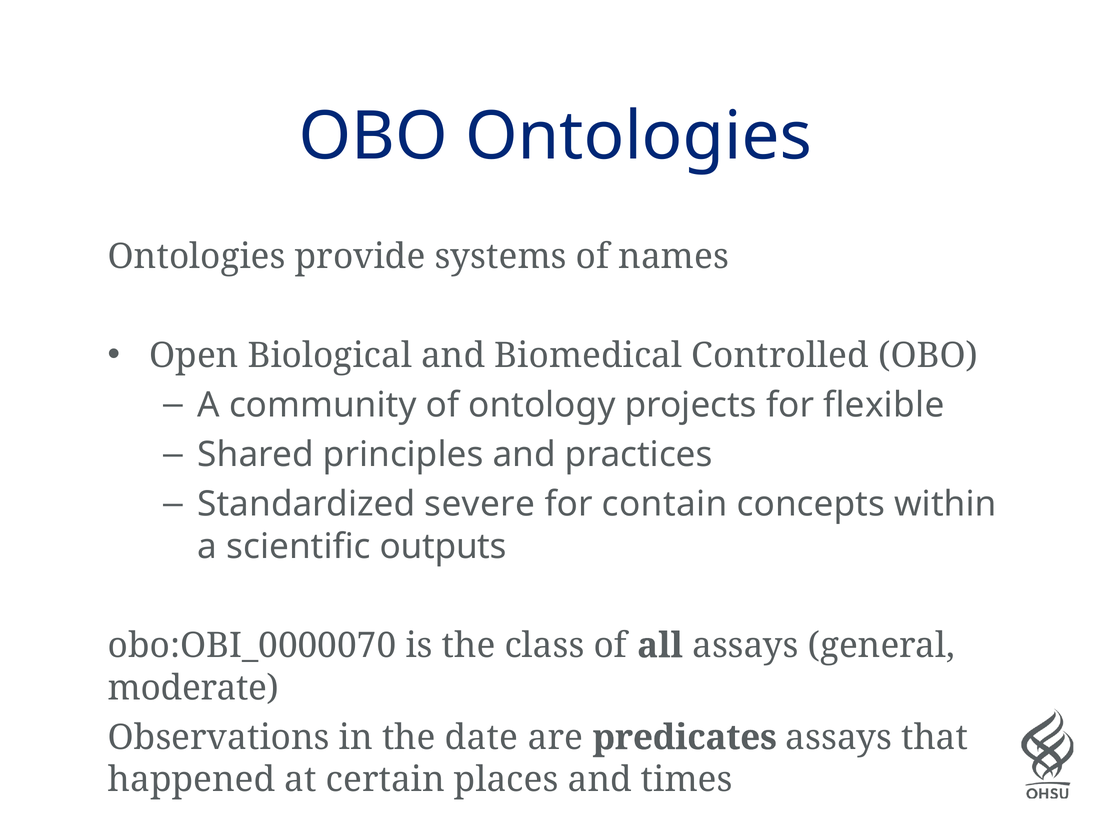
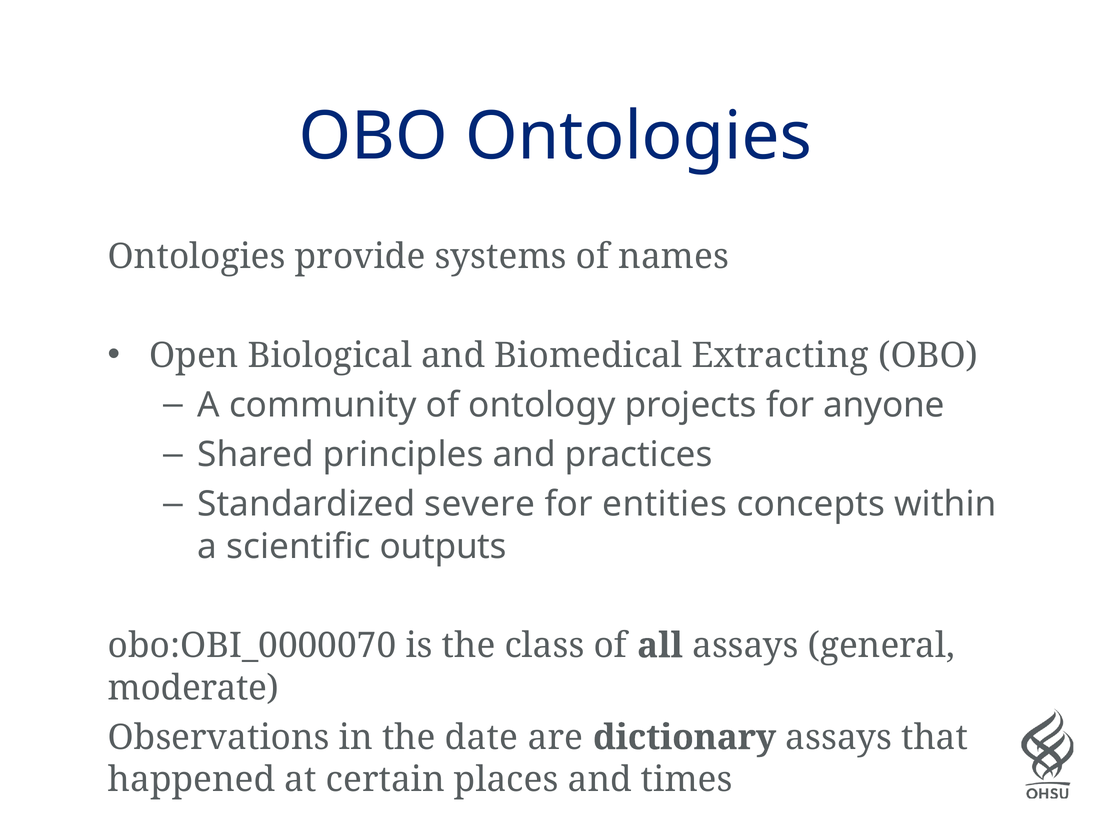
Controlled: Controlled -> Extracting
flexible: flexible -> anyone
contain: contain -> entities
predicates: predicates -> dictionary
